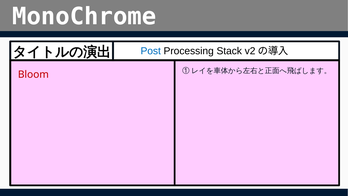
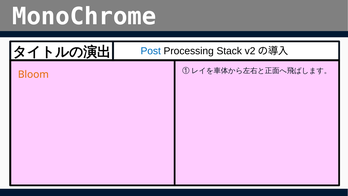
Bloom colour: red -> orange
